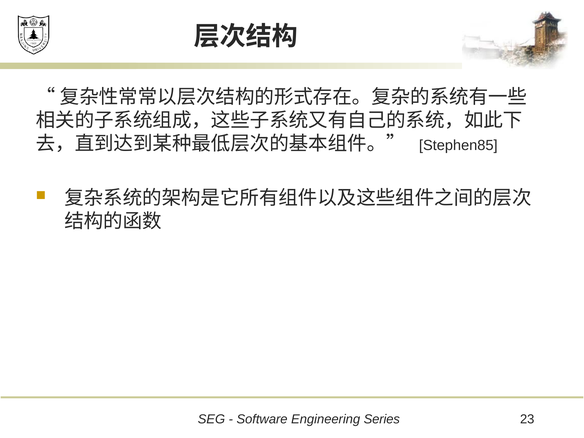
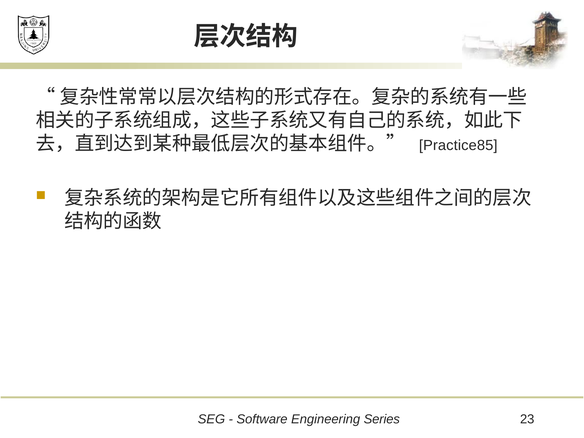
Stephen85: Stephen85 -> Practice85
